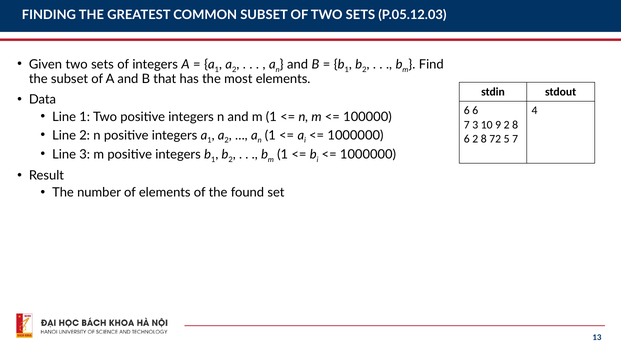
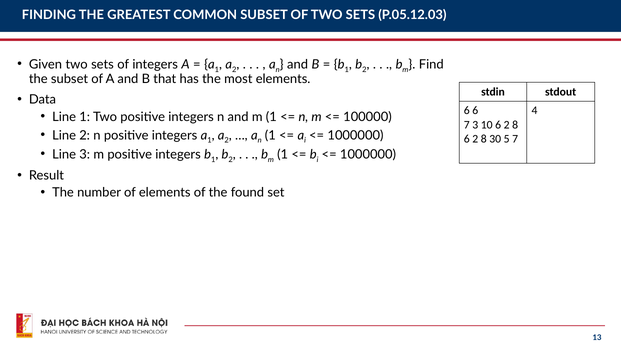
10 9: 9 -> 6
72: 72 -> 30
